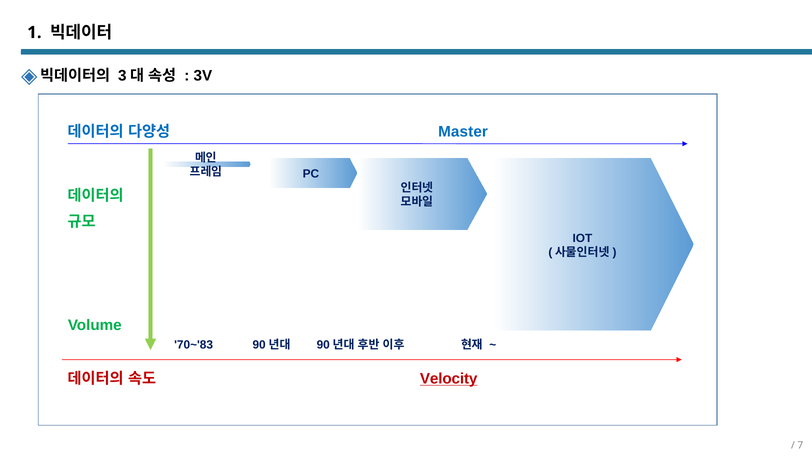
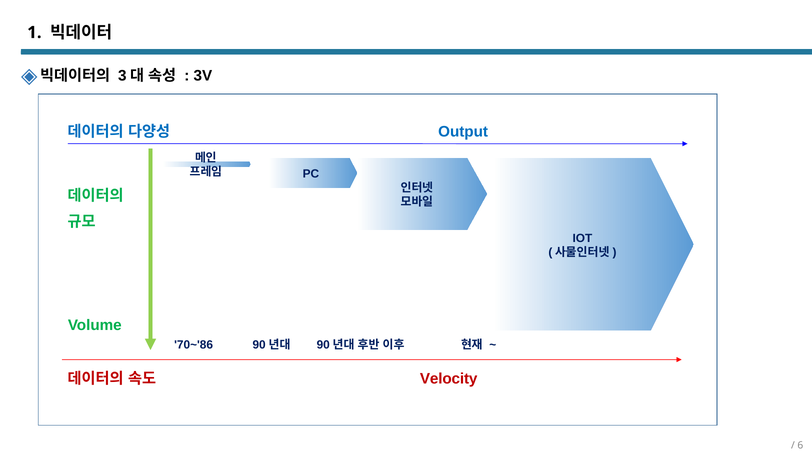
Master: Master -> Output
70~'83: 70~'83 -> 70~'86
Velocity underline: present -> none
7: 7 -> 6
